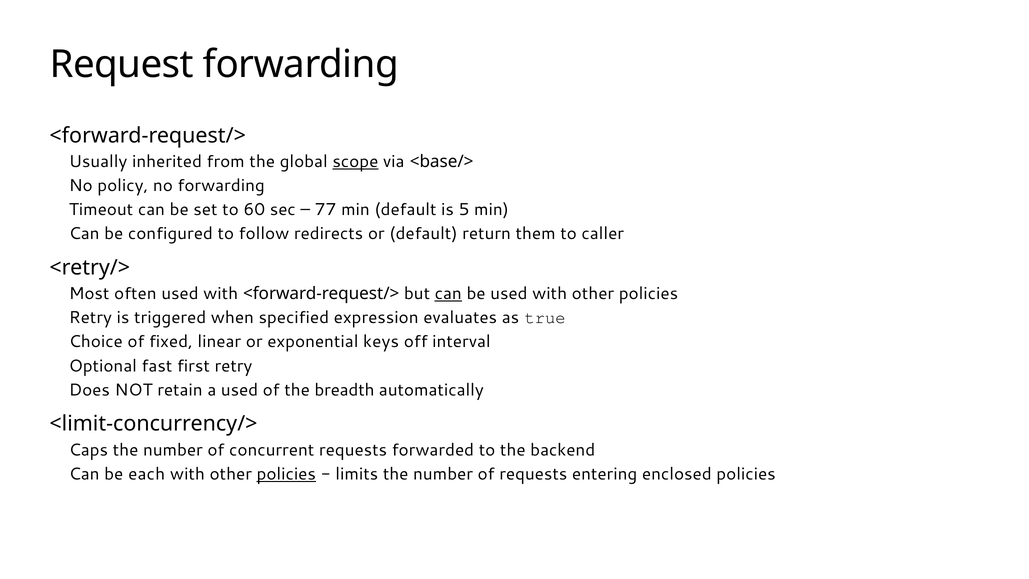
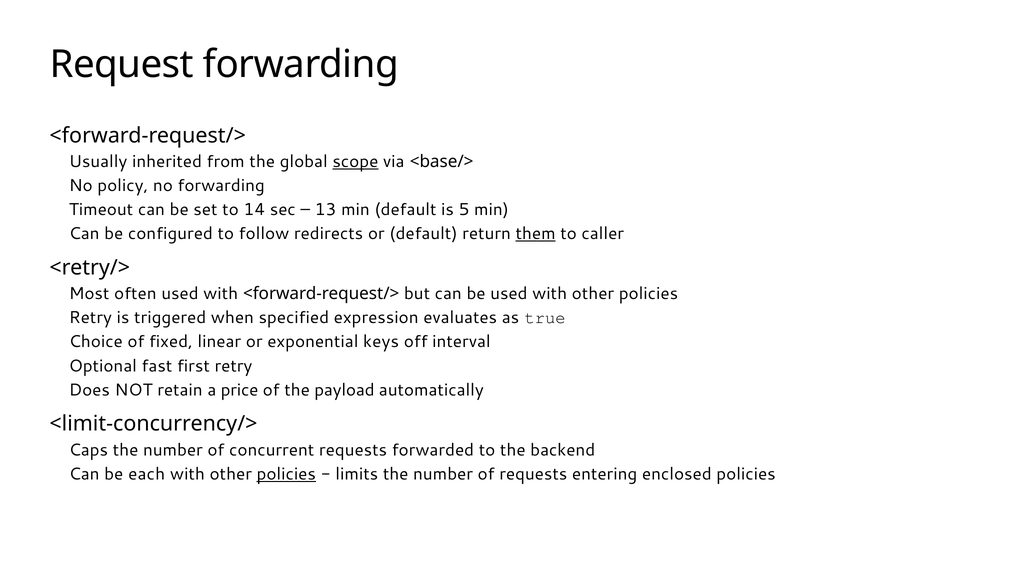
60: 60 -> 14
77: 77 -> 13
them underline: none -> present
can at (448, 294) underline: present -> none
a used: used -> price
breadth: breadth -> payload
